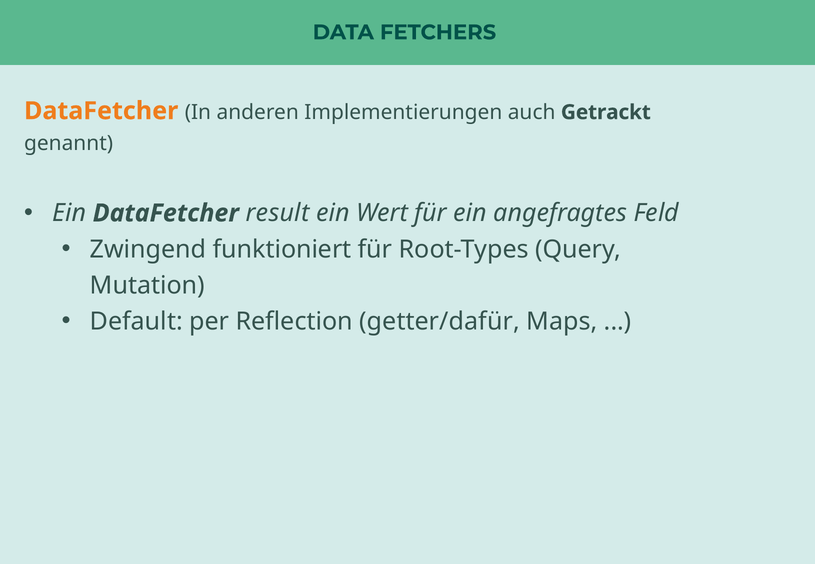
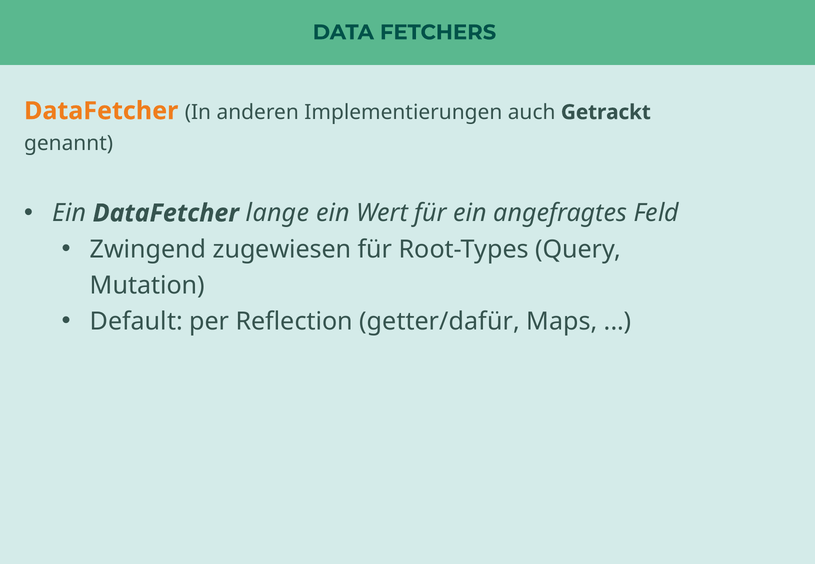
result: result -> lange
funktioniert: funktioniert -> zugewiesen
